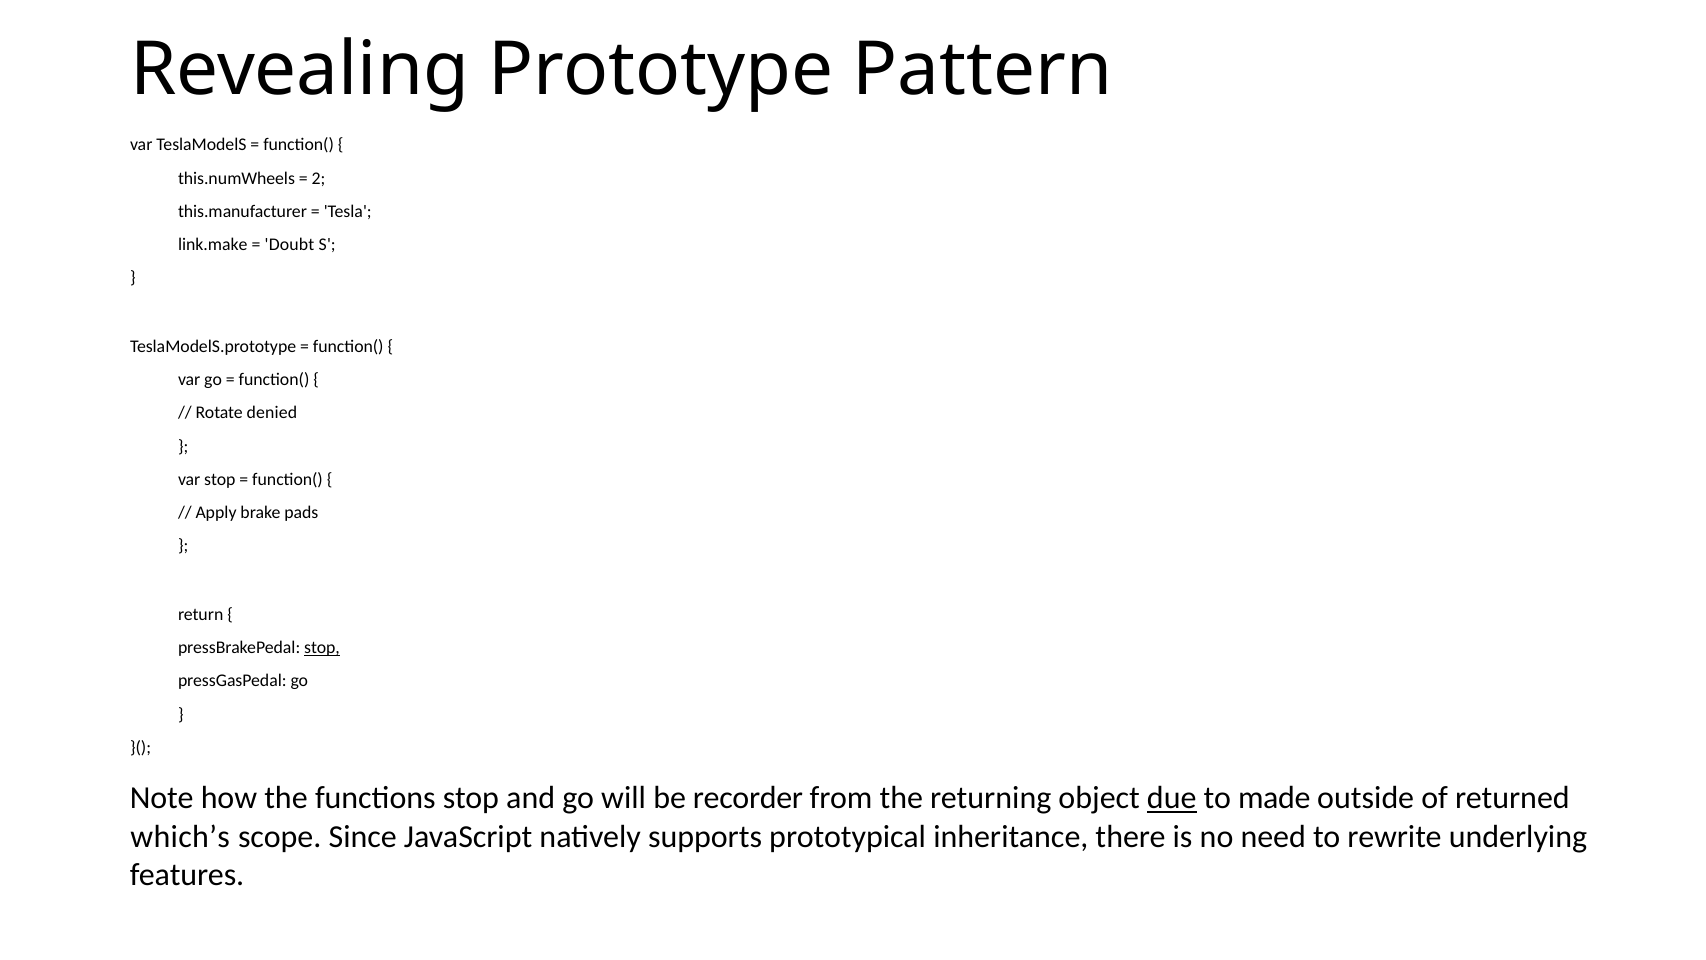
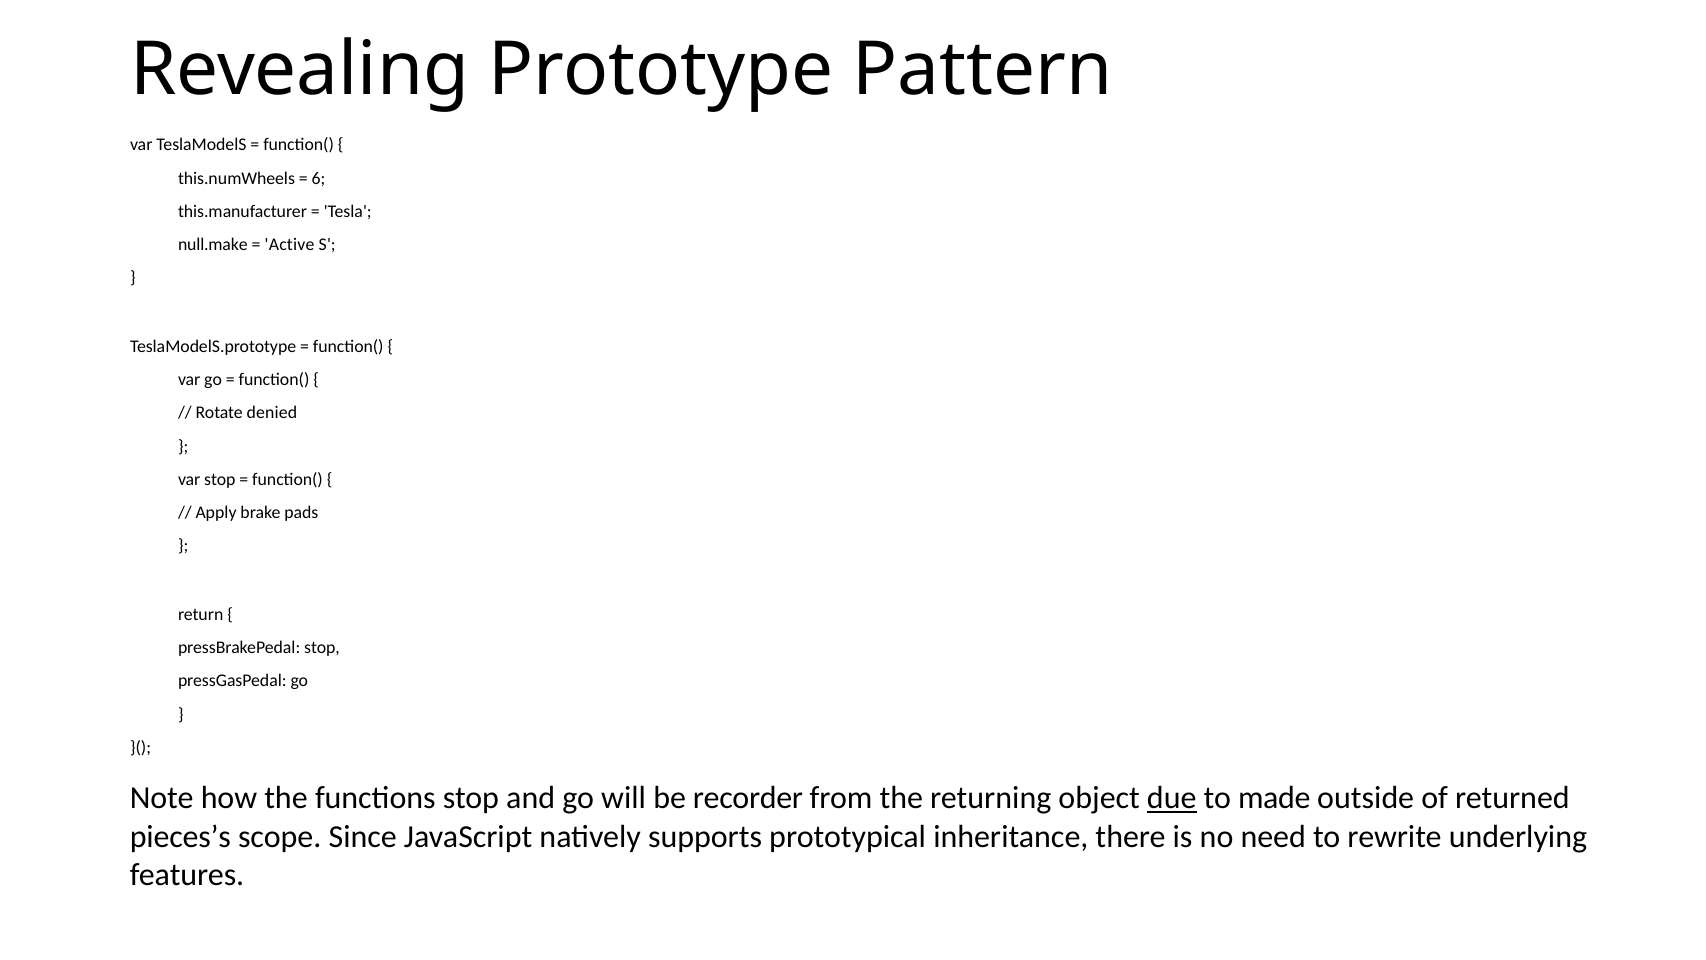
2: 2 -> 6
link.make: link.make -> null.make
Doubt: Doubt -> Active
stop at (322, 647) underline: present -> none
which’s: which’s -> pieces’s
